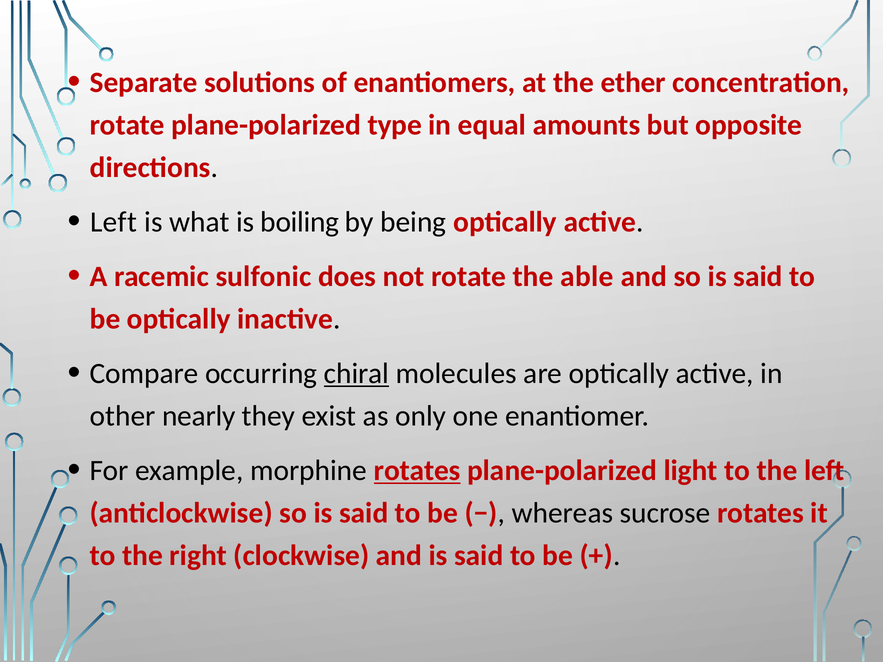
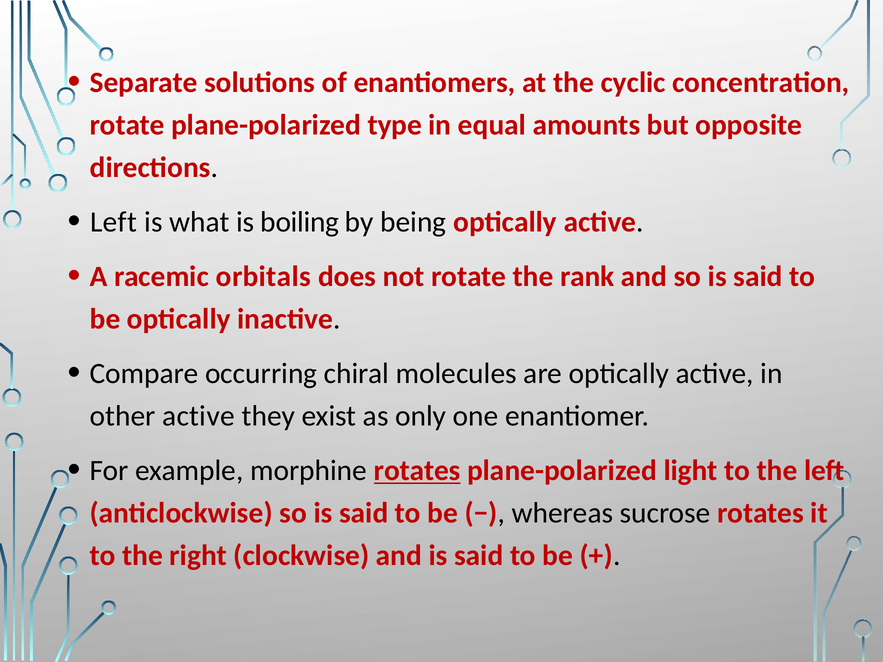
ether: ether -> cyclic
sulfonic: sulfonic -> orbitals
able: able -> rank
chiral underline: present -> none
other nearly: nearly -> active
